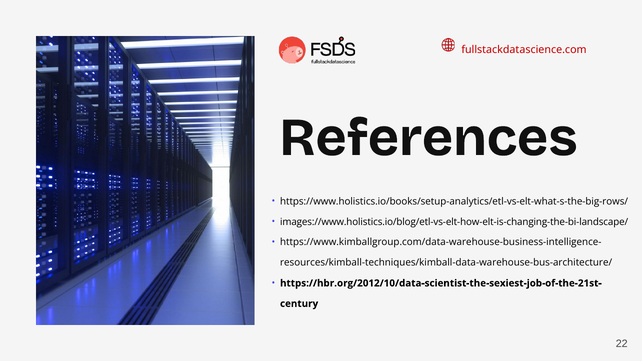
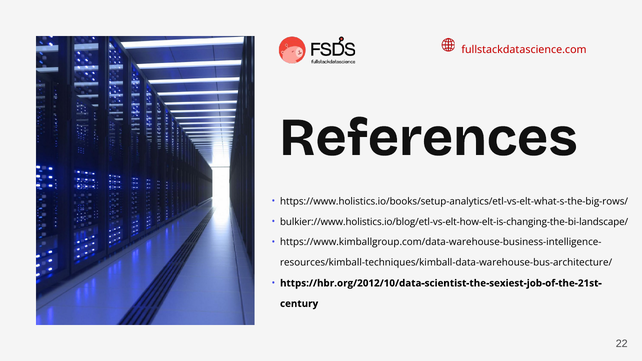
images://www.holistics.io/blog/etl-vs-elt-how-elt-is-changing-the-bi-landscape/: images://www.holistics.io/blog/etl-vs-elt-how-elt-is-changing-the-bi-landscape/ -> bulkier://www.holistics.io/blog/etl-vs-elt-how-elt-is-changing-the-bi-landscape/
